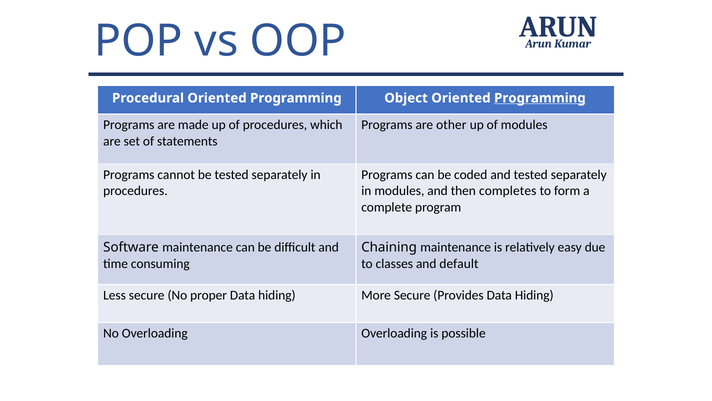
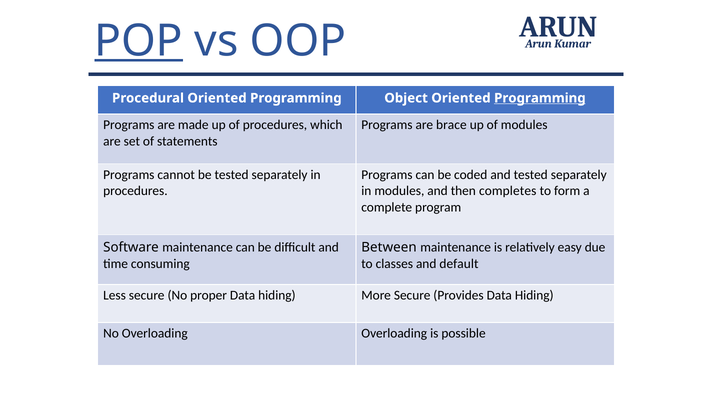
POP underline: none -> present
other: other -> brace
Chaining: Chaining -> Between
